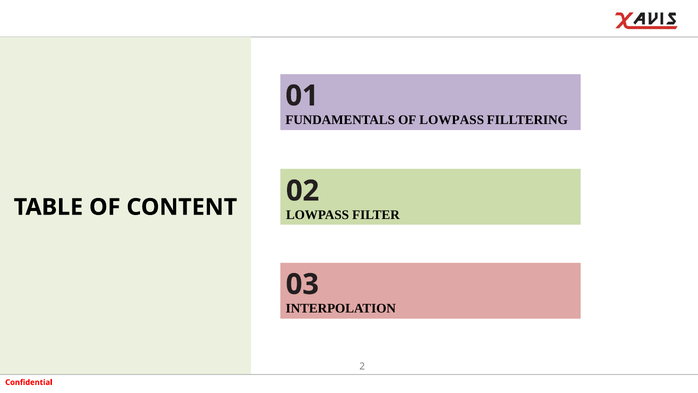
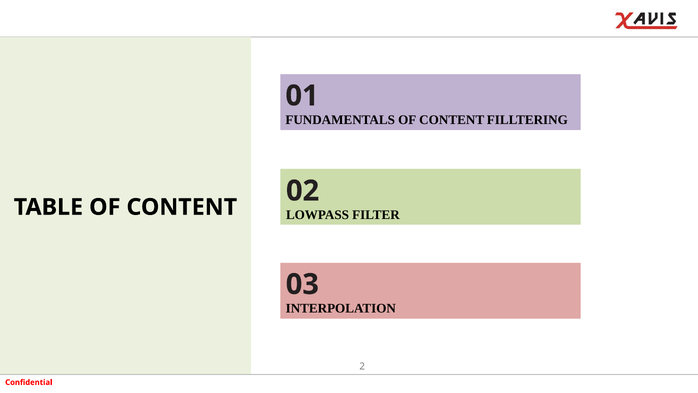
FUNDAMENTALS OF LOWPASS: LOWPASS -> CONTENT
